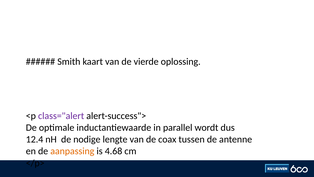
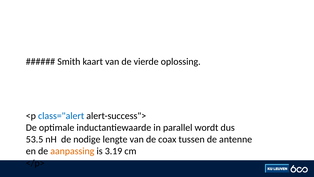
class="alert colour: purple -> blue
12.4: 12.4 -> 53.5
4.68: 4.68 -> 3.19
